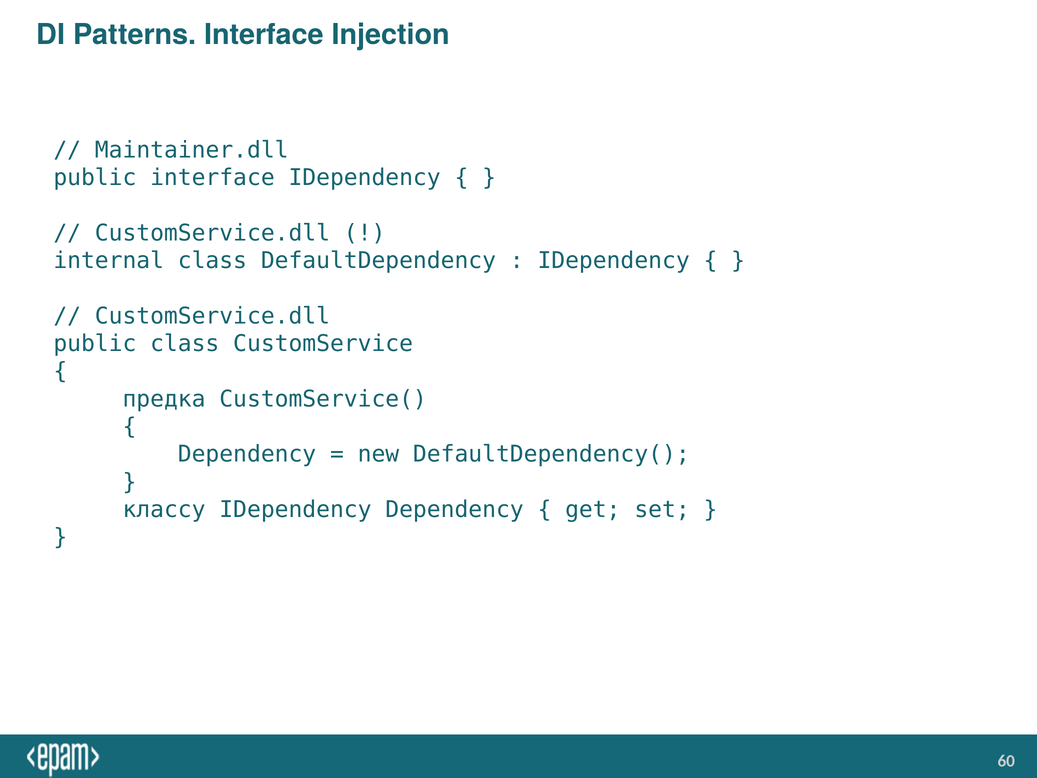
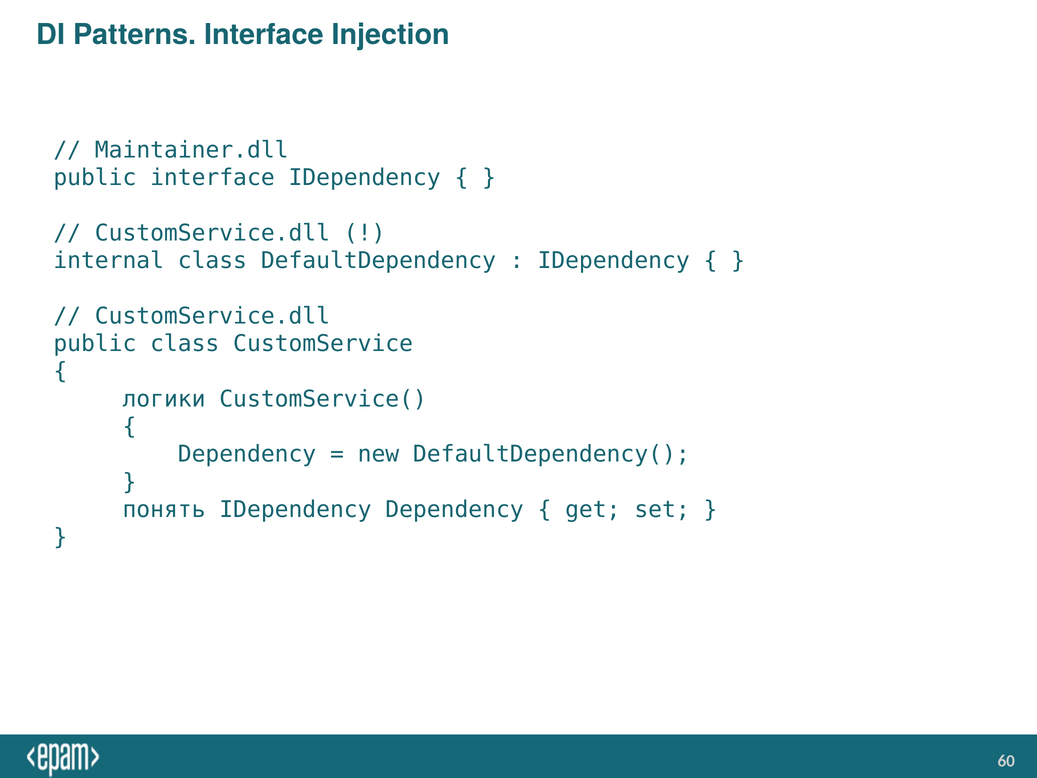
предка: предка -> логики
классу: классу -> понять
